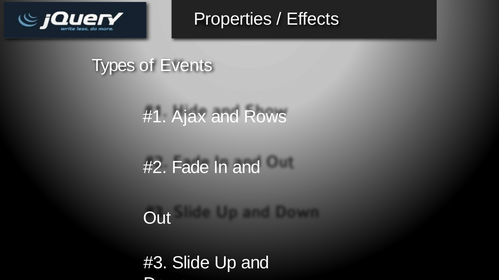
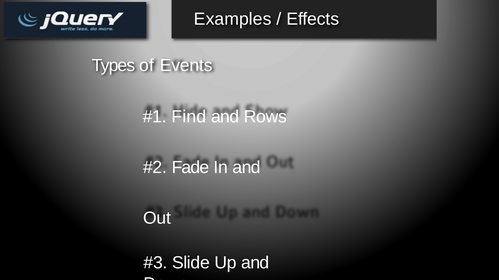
Properties: Properties -> Examples
Ajax: Ajax -> Find
